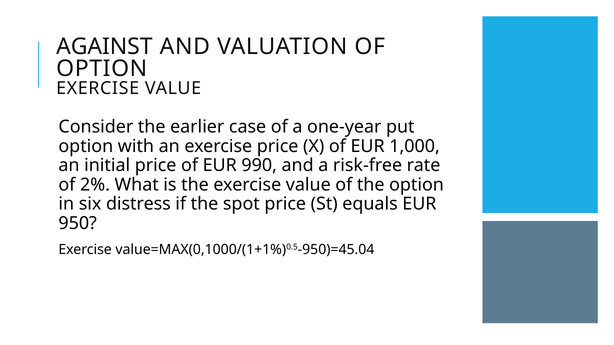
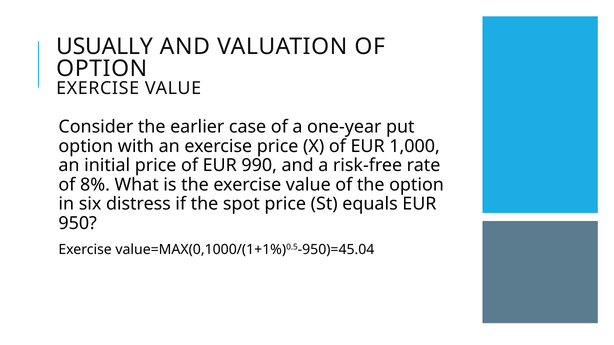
AGAINST: AGAINST -> USUALLY
2%: 2% -> 8%
